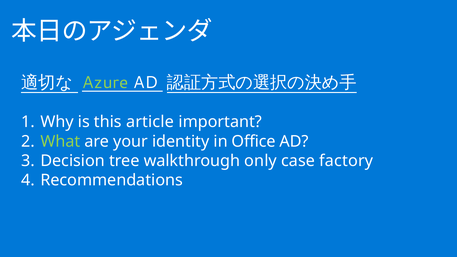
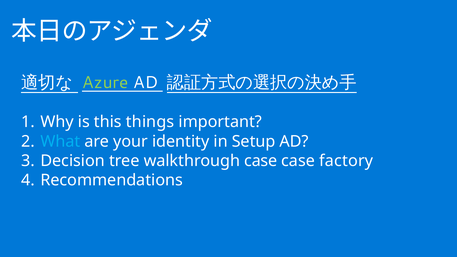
article: article -> things
What colour: light green -> light blue
Office: Office -> Setup
walkthrough only: only -> case
